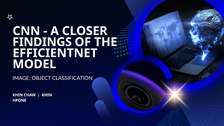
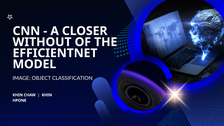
FINDINGS: FINDINGS -> WITHOUT
